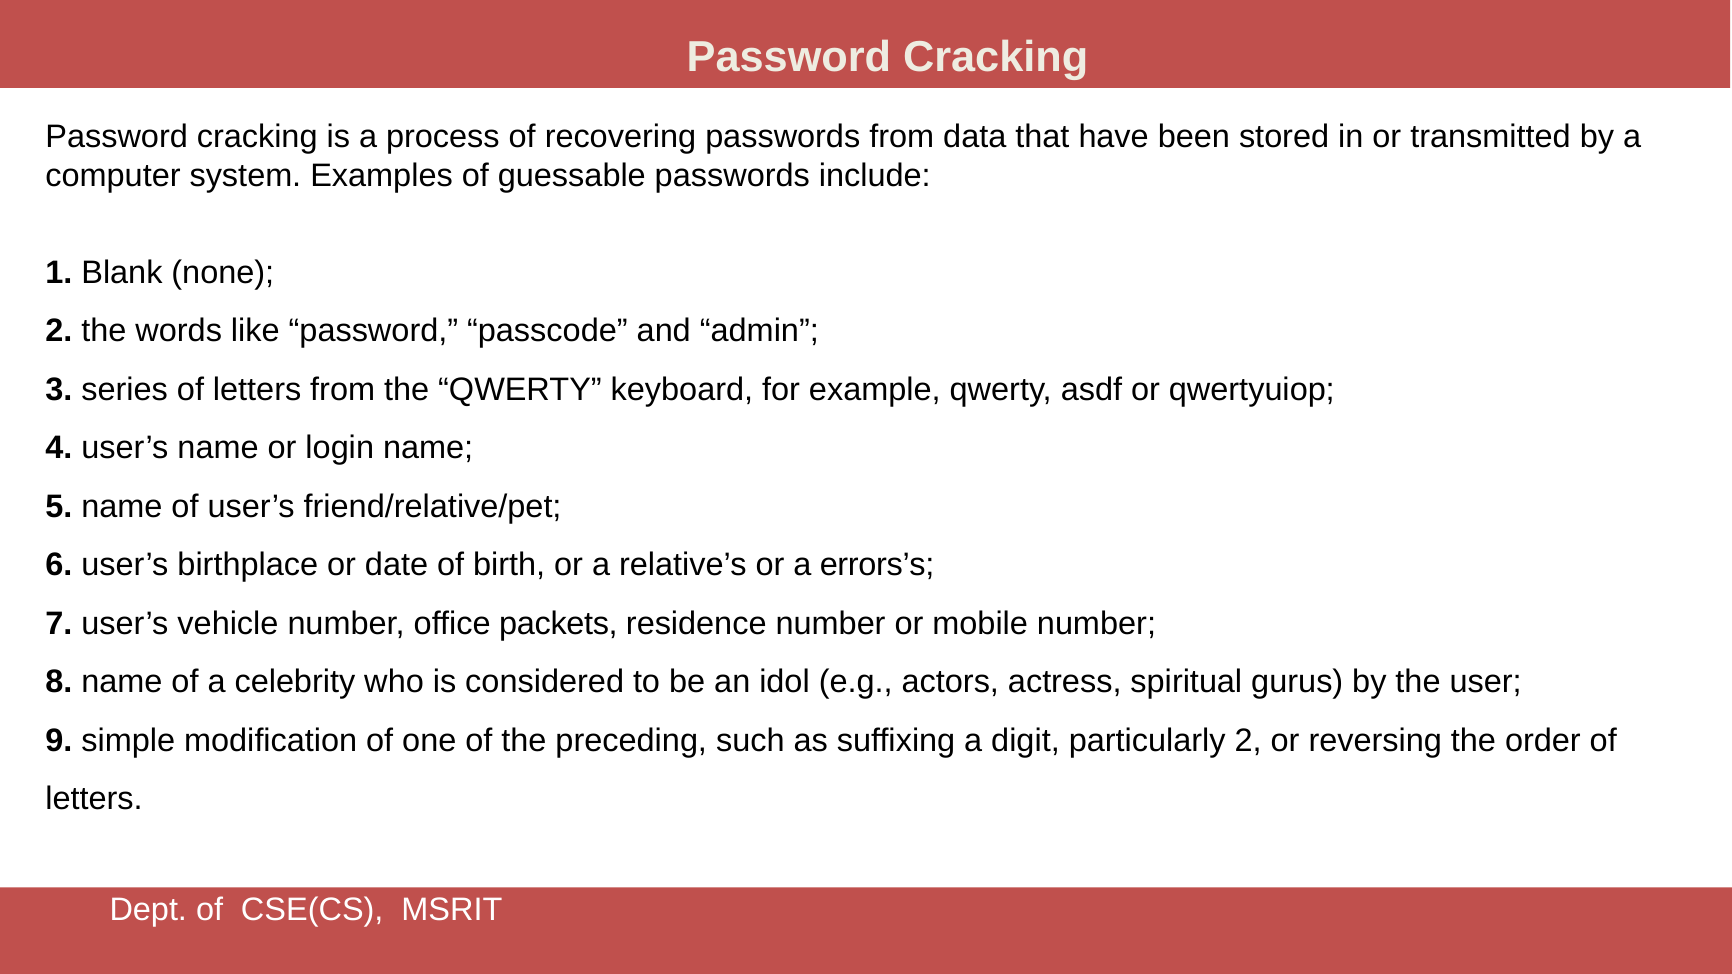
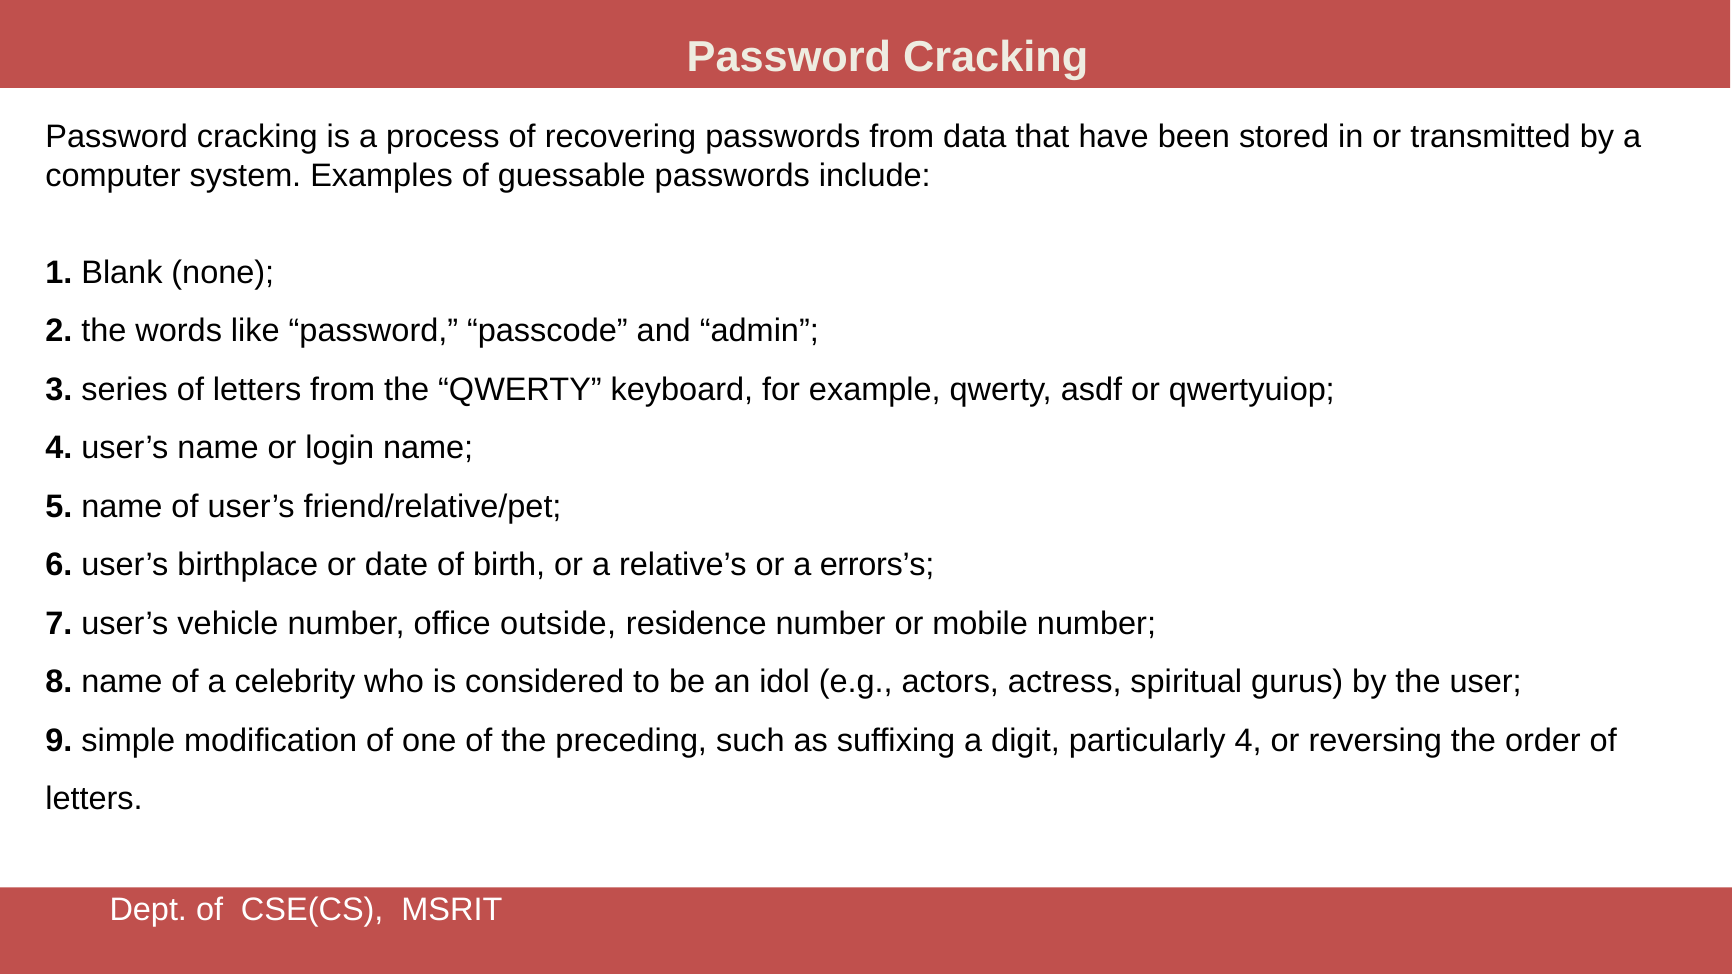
packets: packets -> outside
particularly 2: 2 -> 4
